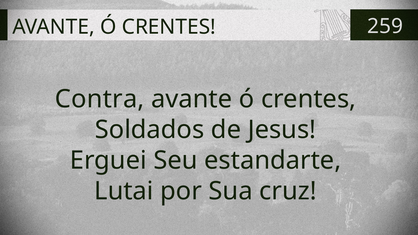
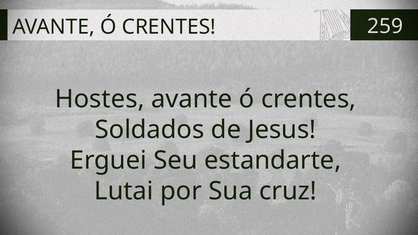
Contra: Contra -> Hostes
